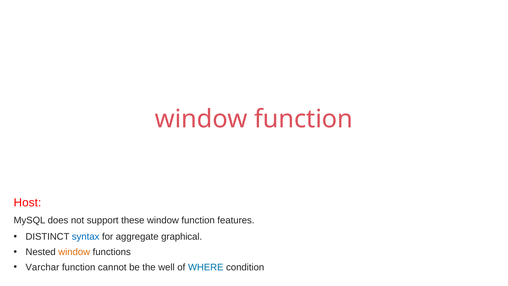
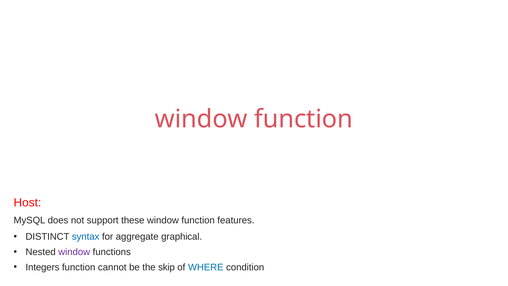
window at (74, 252) colour: orange -> purple
Varchar: Varchar -> Integers
well: well -> skip
